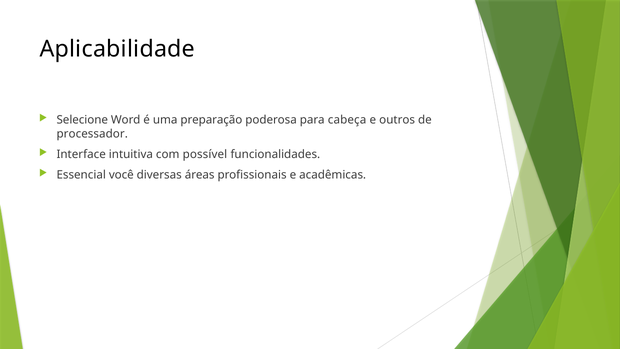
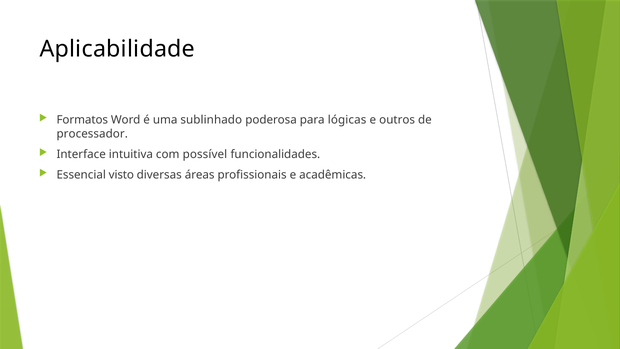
Selecione: Selecione -> Formatos
preparação: preparação -> sublinhado
cabeça: cabeça -> lógicas
você: você -> visto
